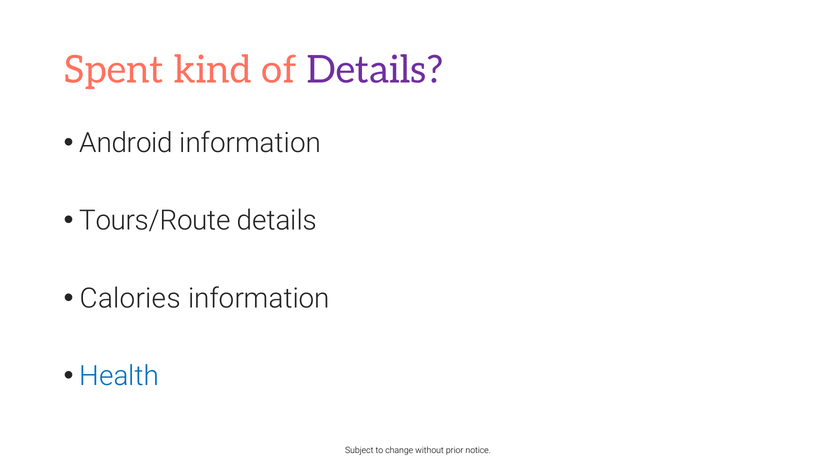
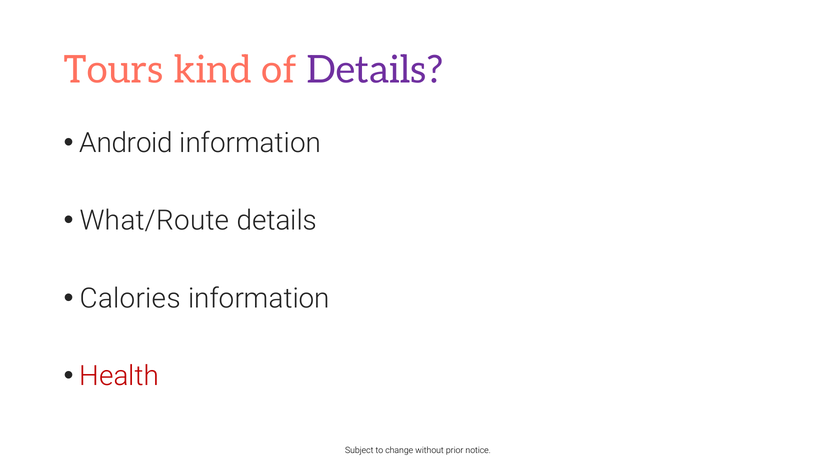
Spent: Spent -> Tours
Tours/Route: Tours/Route -> What/Route
Health colour: blue -> red
